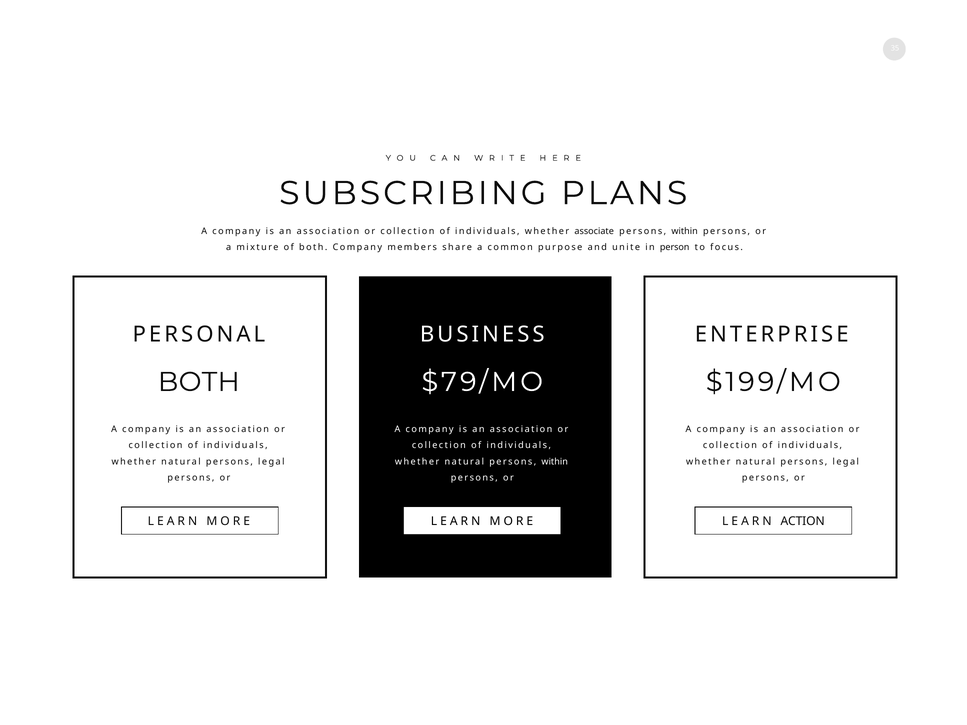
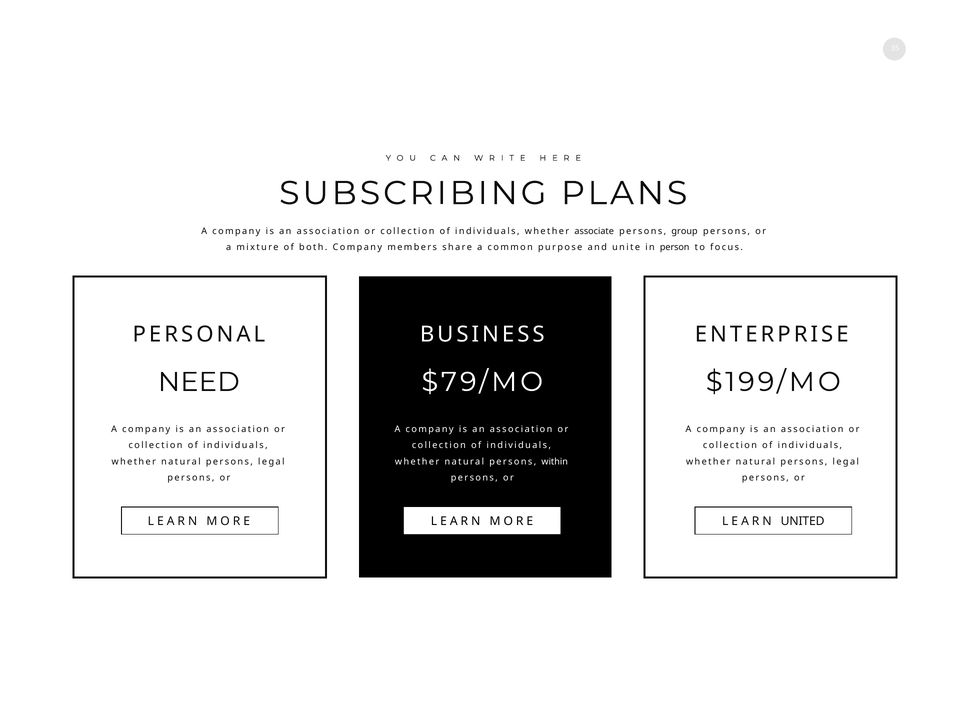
within at (685, 231): within -> group
BOTH at (199, 382): BOTH -> NEED
ACTION: ACTION -> UNITED
